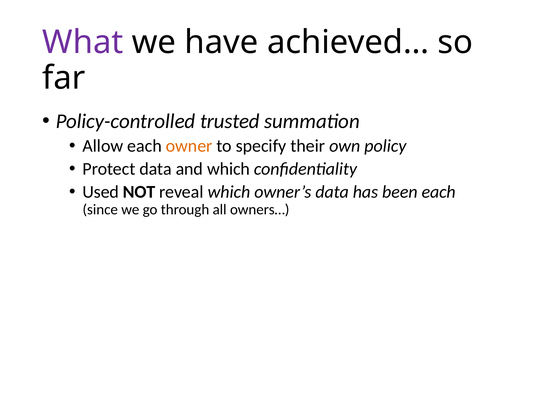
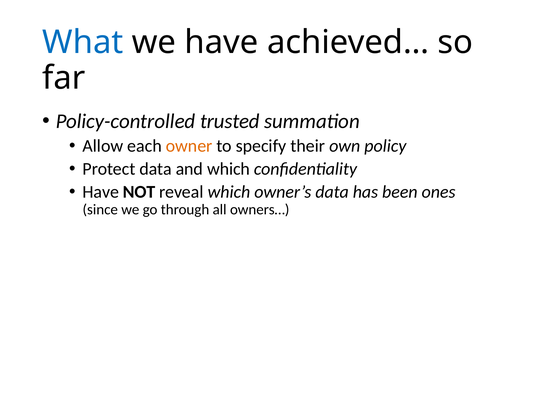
What colour: purple -> blue
Used at (101, 192): Used -> Have
been each: each -> ones
